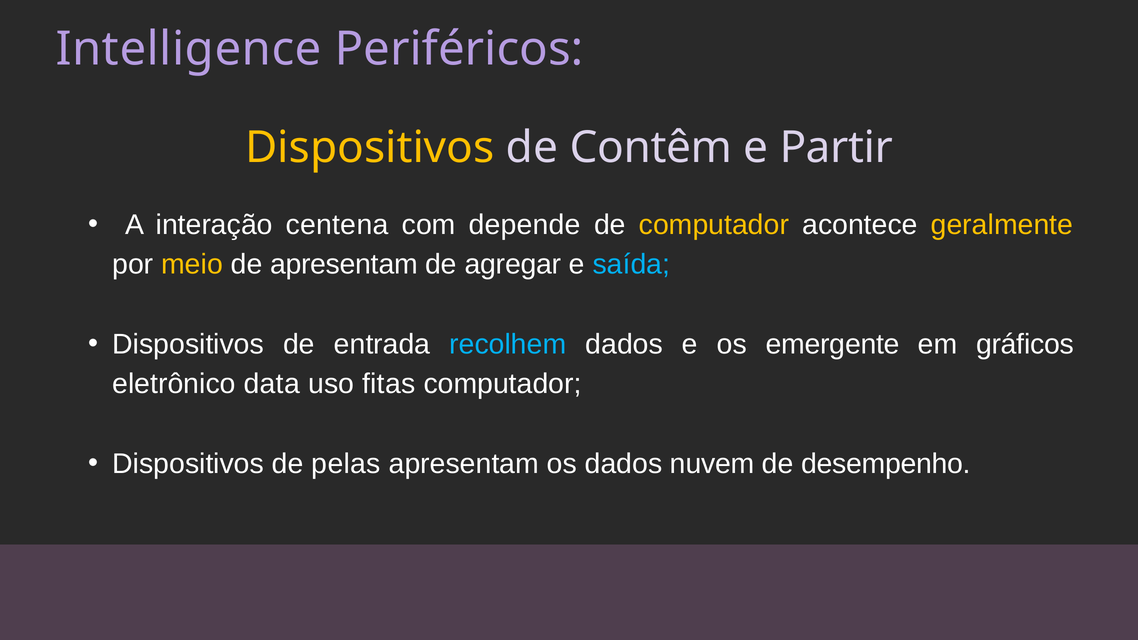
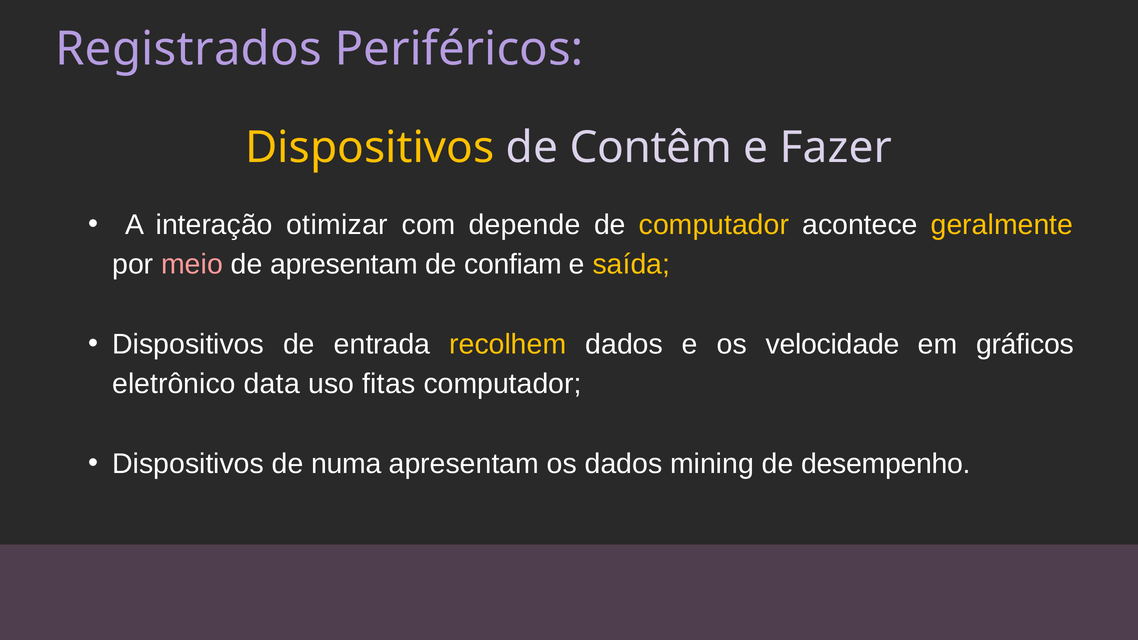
Intelligence: Intelligence -> Registrados
Partir: Partir -> Fazer
centena: centena -> otimizar
meio colour: yellow -> pink
agregar: agregar -> confiam
saída colour: light blue -> yellow
recolhem colour: light blue -> yellow
emergente: emergente -> velocidade
pelas: pelas -> numa
nuvem: nuvem -> mining
